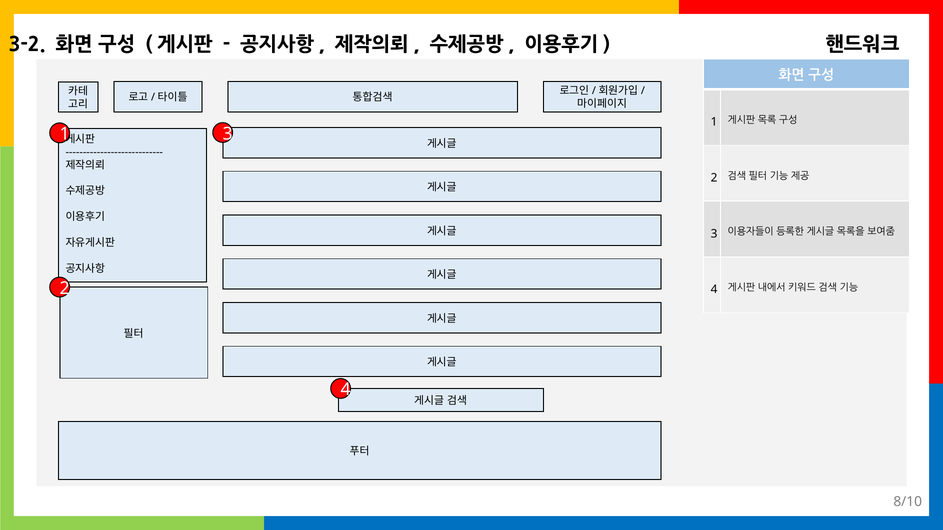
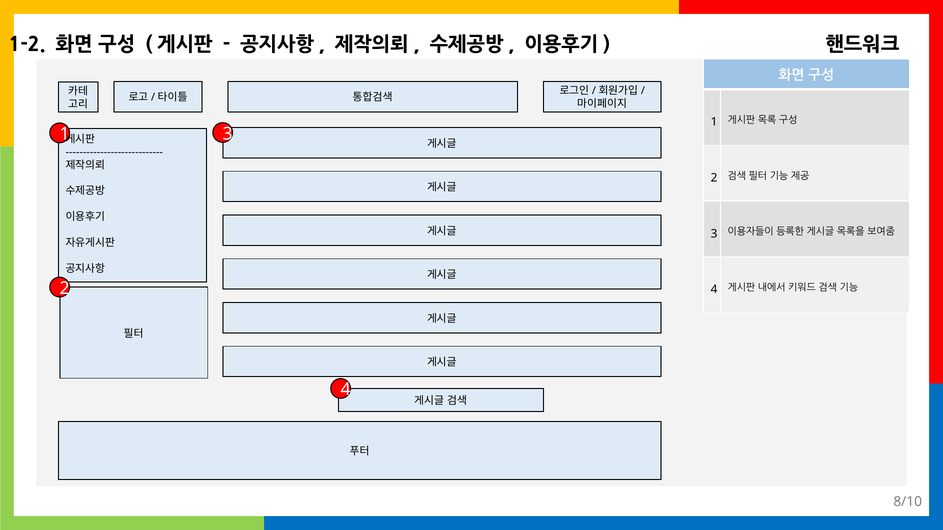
3-2: 3-2 -> 1-2
